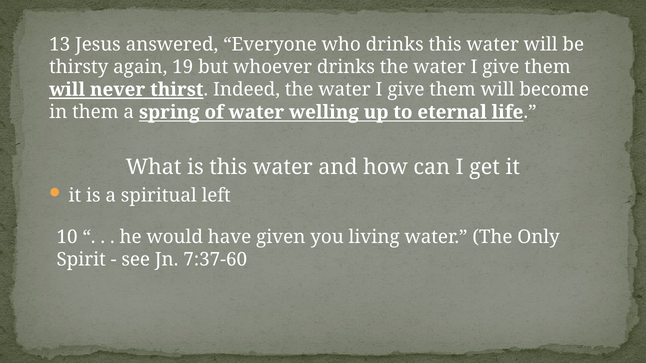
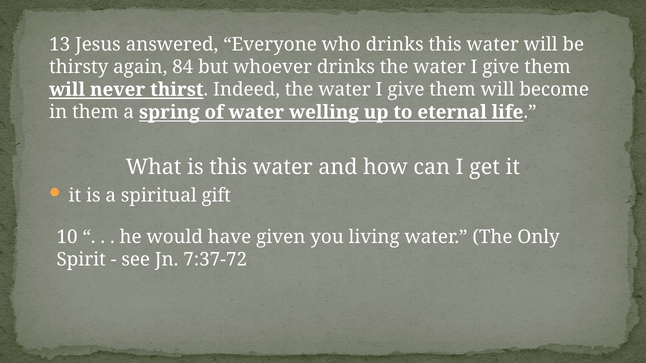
19: 19 -> 84
left: left -> gift
7:37-60: 7:37-60 -> 7:37-72
